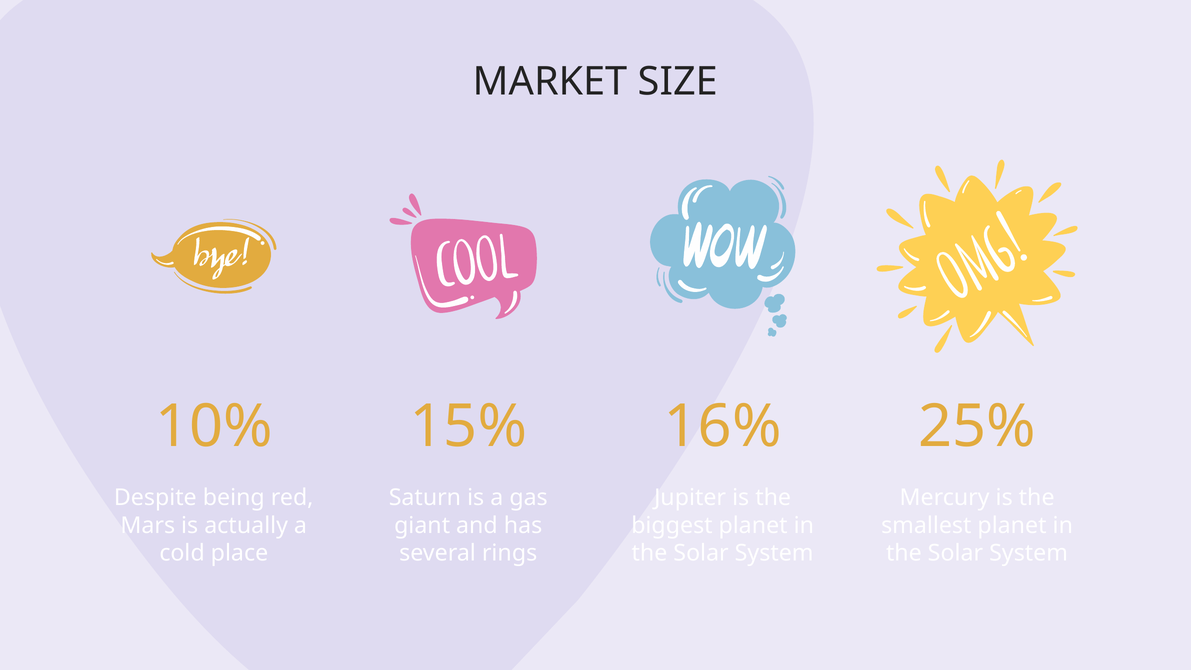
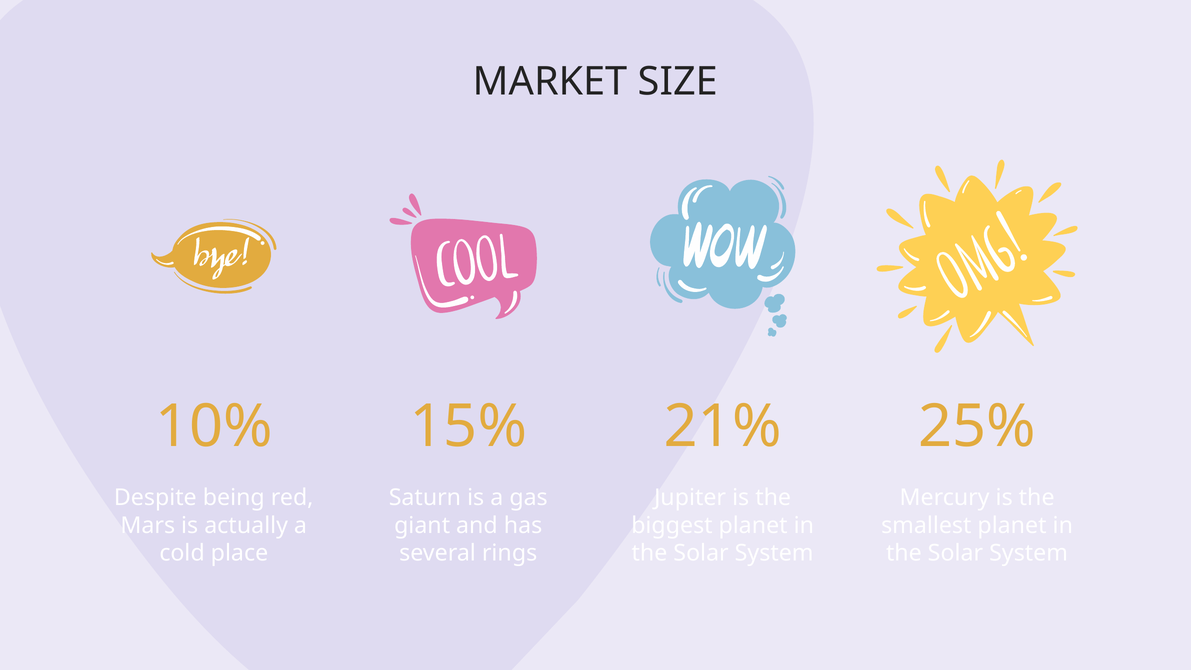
16%: 16% -> 21%
